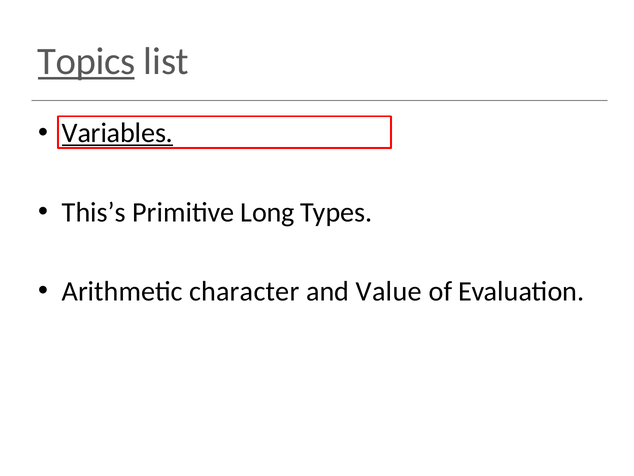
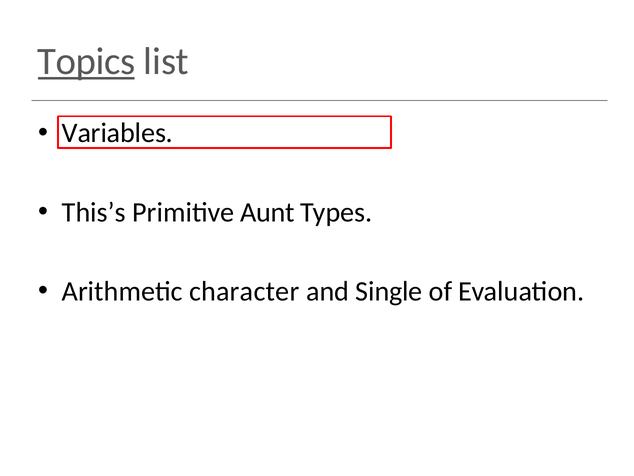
Variables underline: present -> none
Long: Long -> Aunt
Value: Value -> Single
